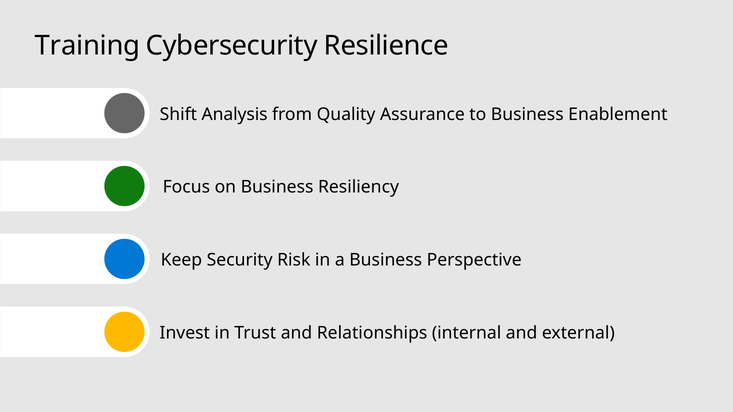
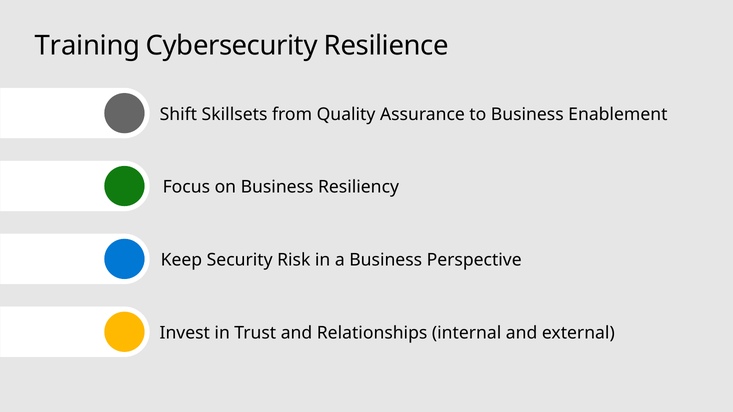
Analysis: Analysis -> Skillsets
